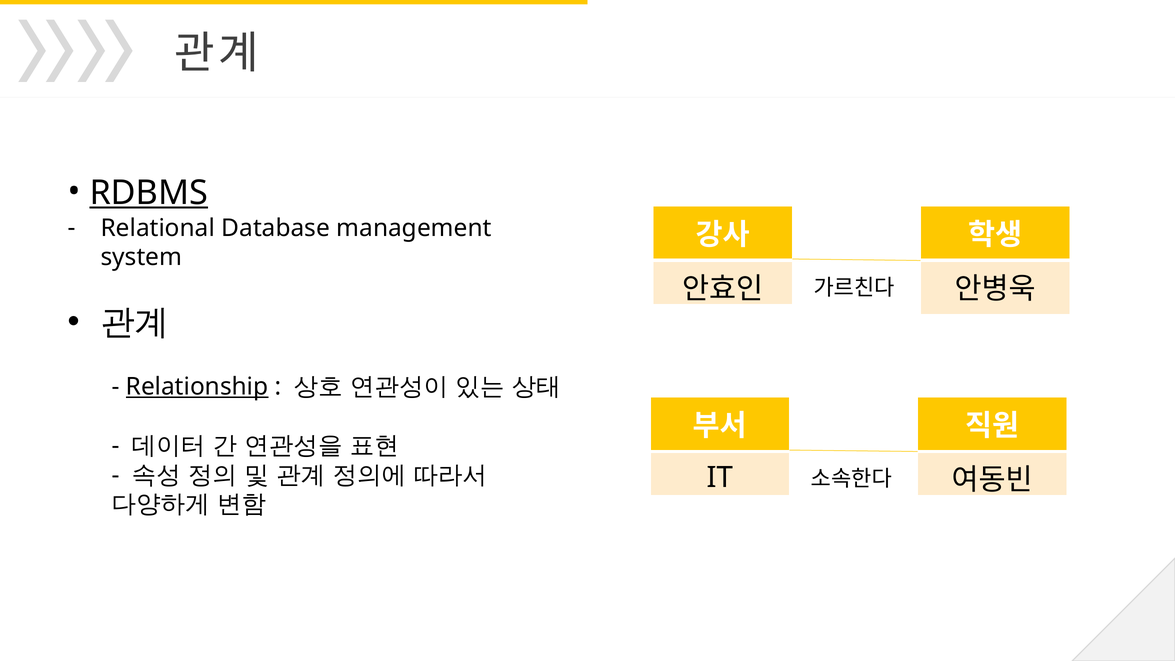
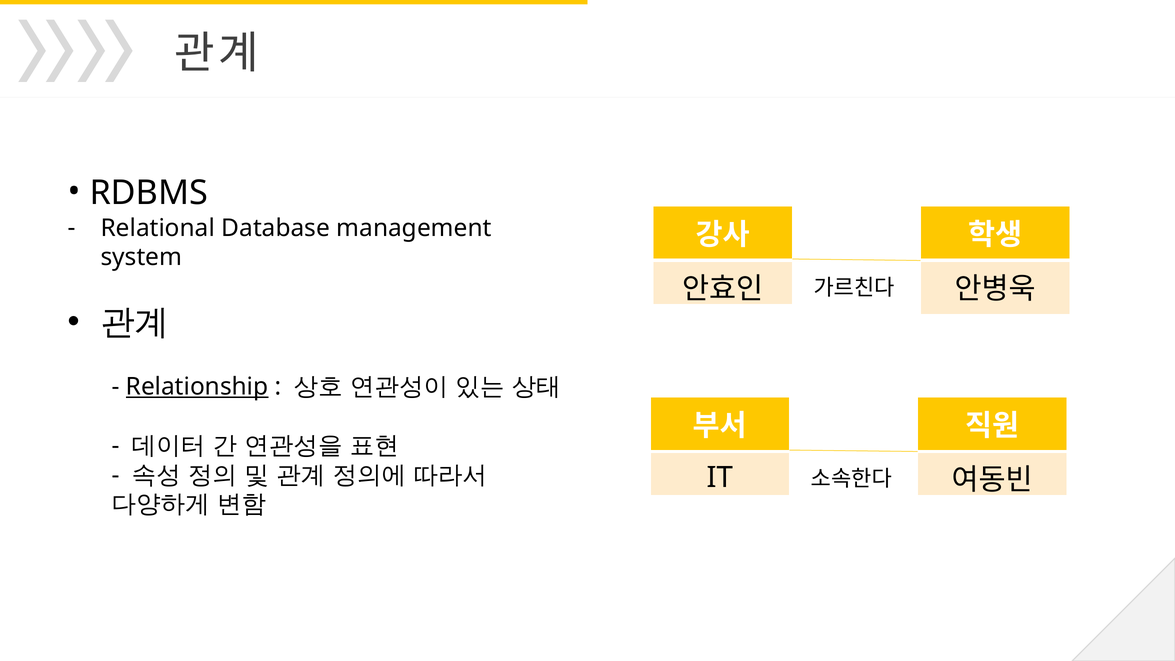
RDBMS underline: present -> none
